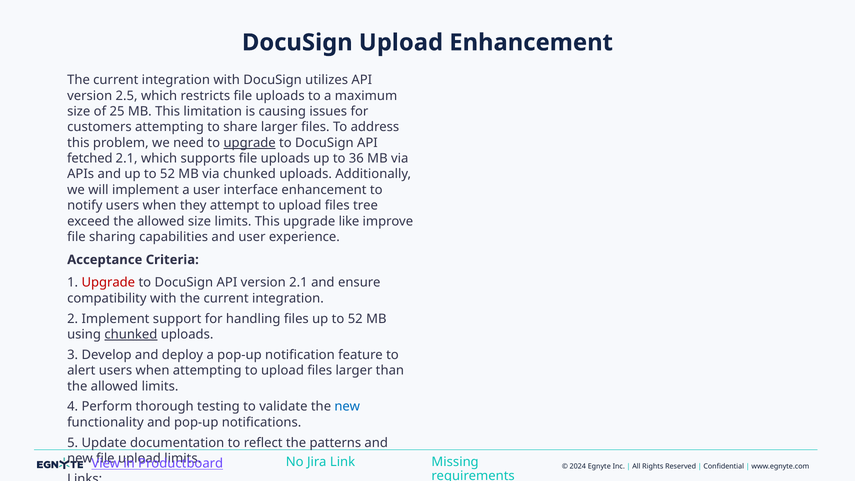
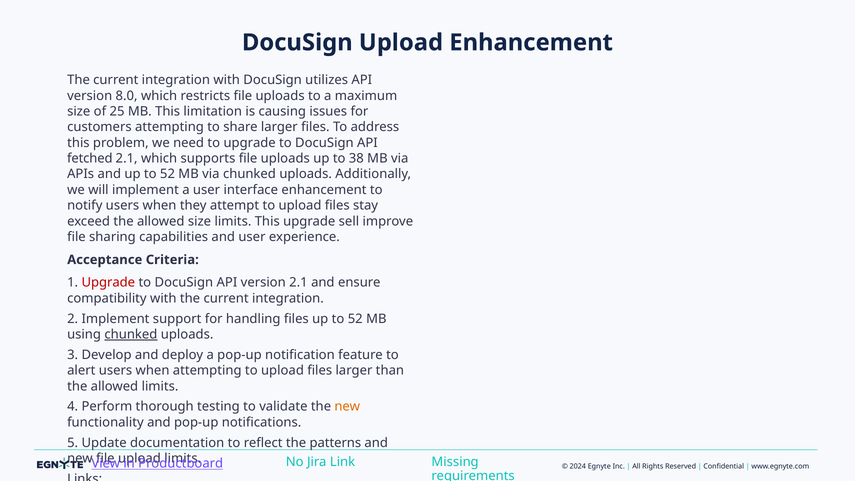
2.5: 2.5 -> 8.0
upgrade at (250, 143) underline: present -> none
36: 36 -> 38
tree: tree -> stay
like: like -> sell
new at (347, 407) colour: blue -> orange
